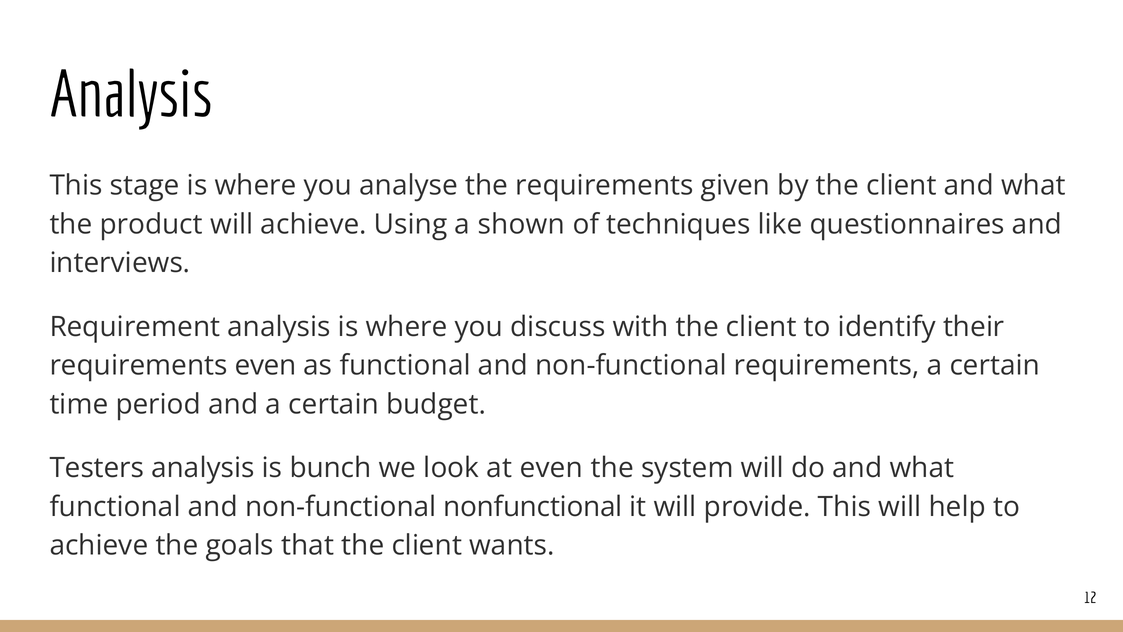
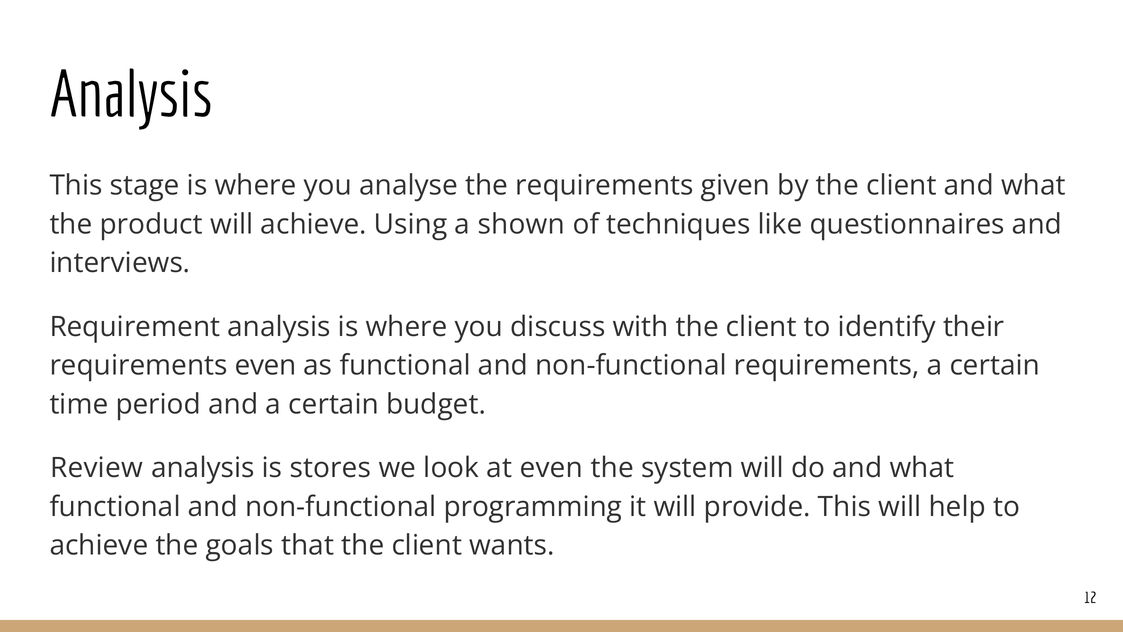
Testers: Testers -> Review
bunch: bunch -> stores
nonfunctional: nonfunctional -> programming
